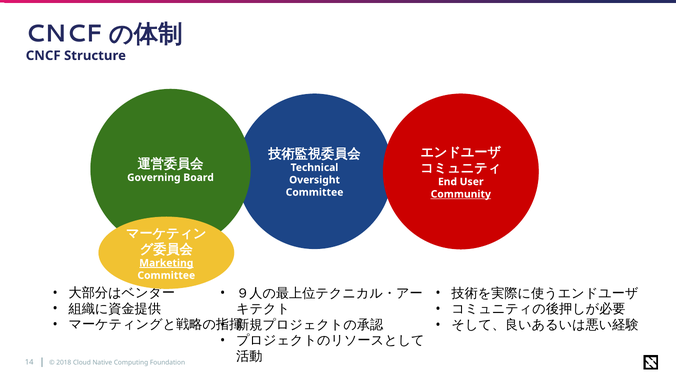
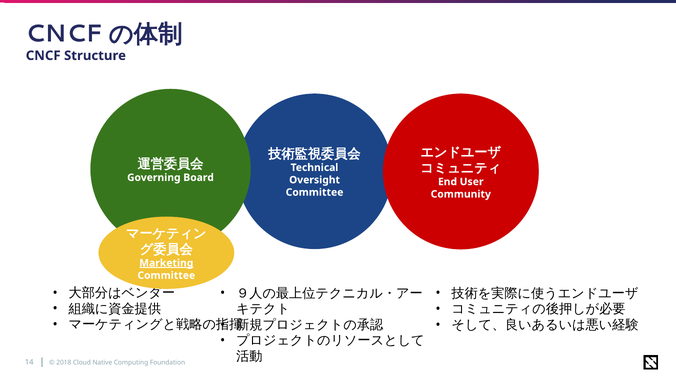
Community underline: present -> none
